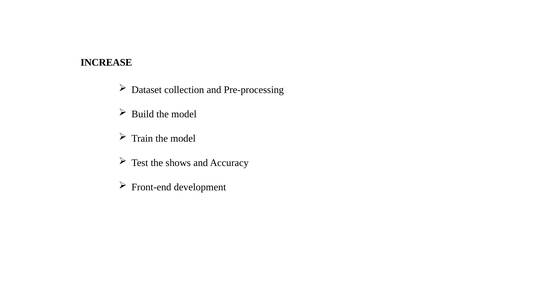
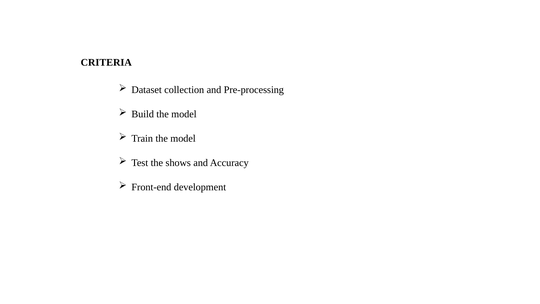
INCREASE: INCREASE -> CRITERIA
